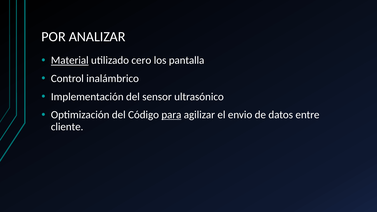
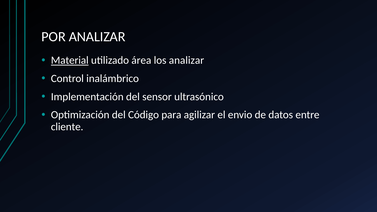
cero: cero -> área
los pantalla: pantalla -> analizar
para underline: present -> none
